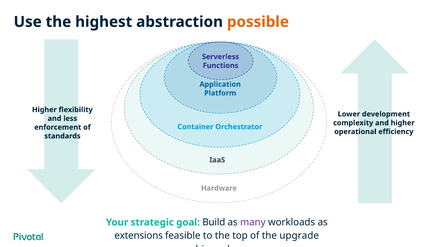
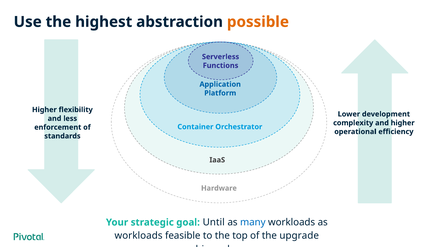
Build: Build -> Until
many colour: purple -> blue
extensions at (139, 235): extensions -> workloads
